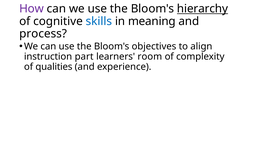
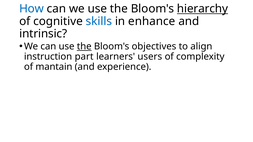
How at (32, 9) colour: purple -> blue
meaning: meaning -> enhance
process: process -> intrinsic
the at (84, 47) underline: none -> present
room: room -> users
qualities: qualities -> mantain
